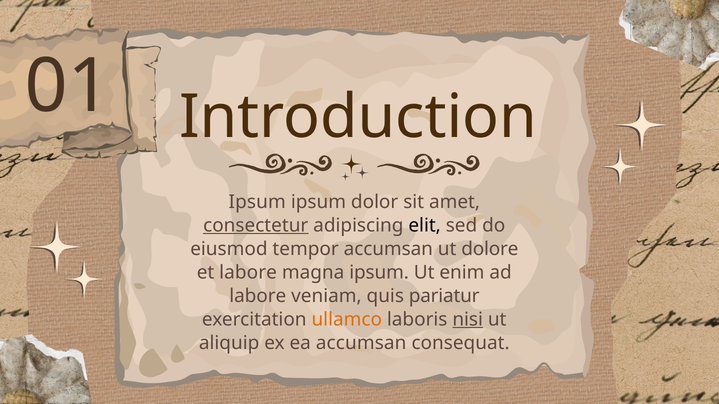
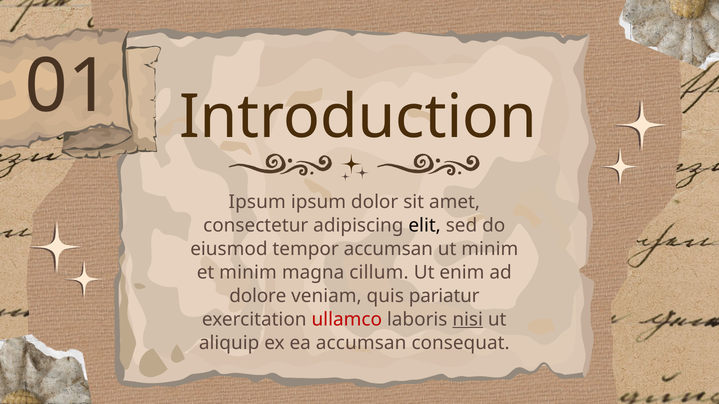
consectetur underline: present -> none
ut dolore: dolore -> minim
et labore: labore -> minim
magna ipsum: ipsum -> cillum
labore at (258, 296): labore -> dolore
ullamco colour: orange -> red
